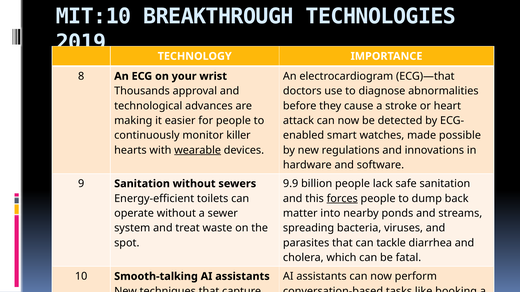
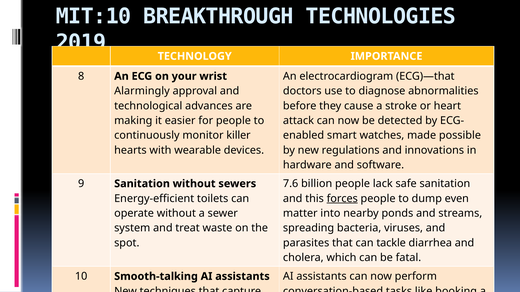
Thousands: Thousands -> Alarmingly
wearable underline: present -> none
9.9: 9.9 -> 7.6
back: back -> even
